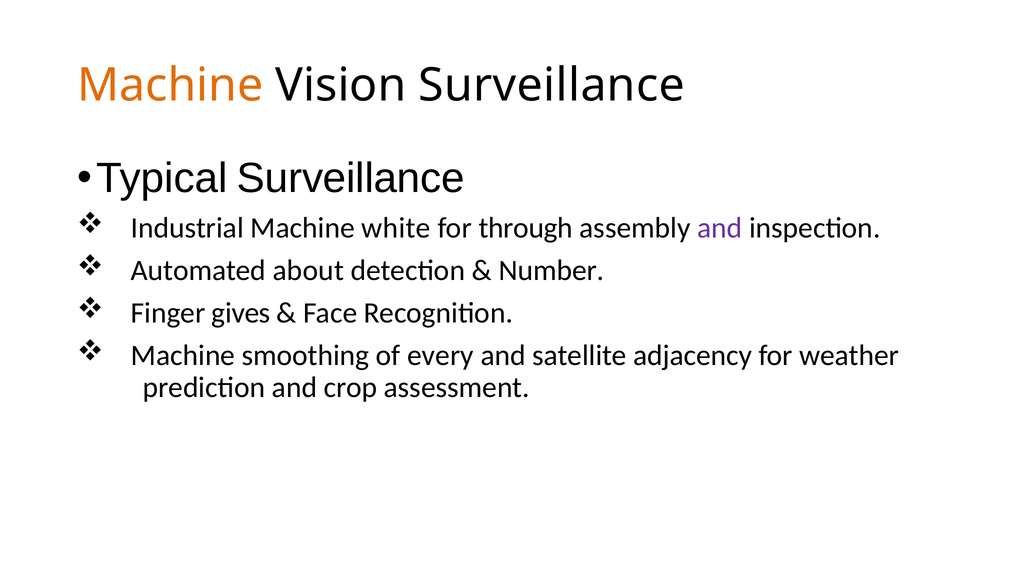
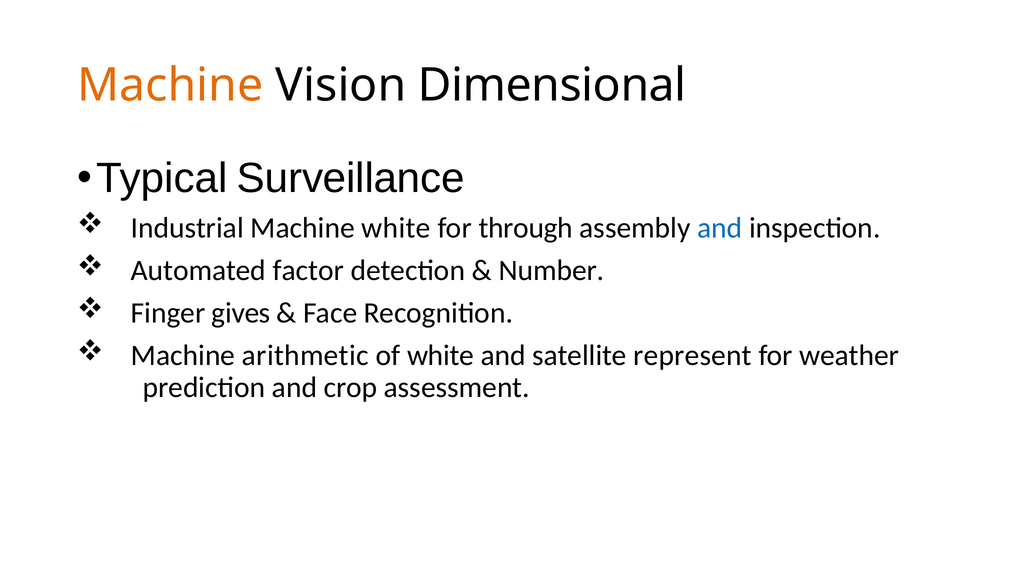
Vision Surveillance: Surveillance -> Dimensional
and at (720, 228) colour: purple -> blue
about: about -> factor
smoothing: smoothing -> arithmetic
of every: every -> white
adjacency: adjacency -> represent
